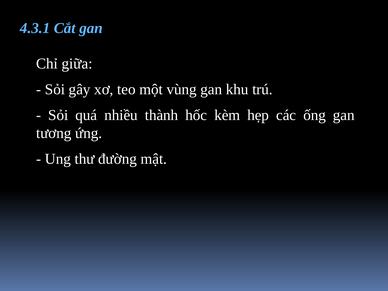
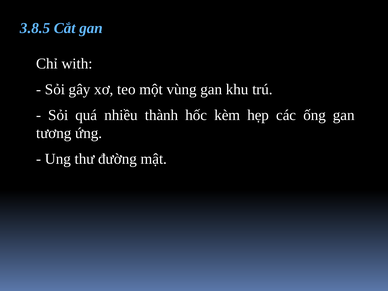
4.3.1: 4.3.1 -> 3.8.5
giữa: giữa -> with
